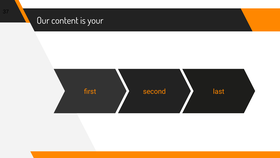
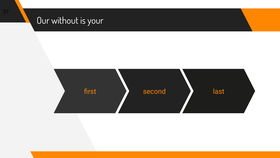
content: content -> without
